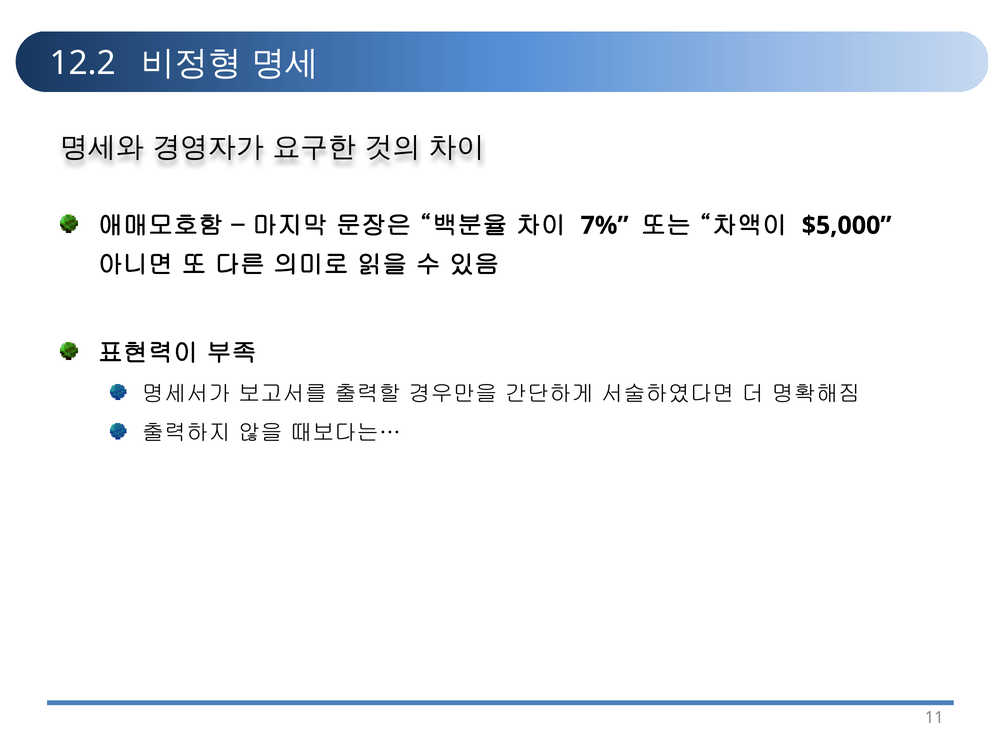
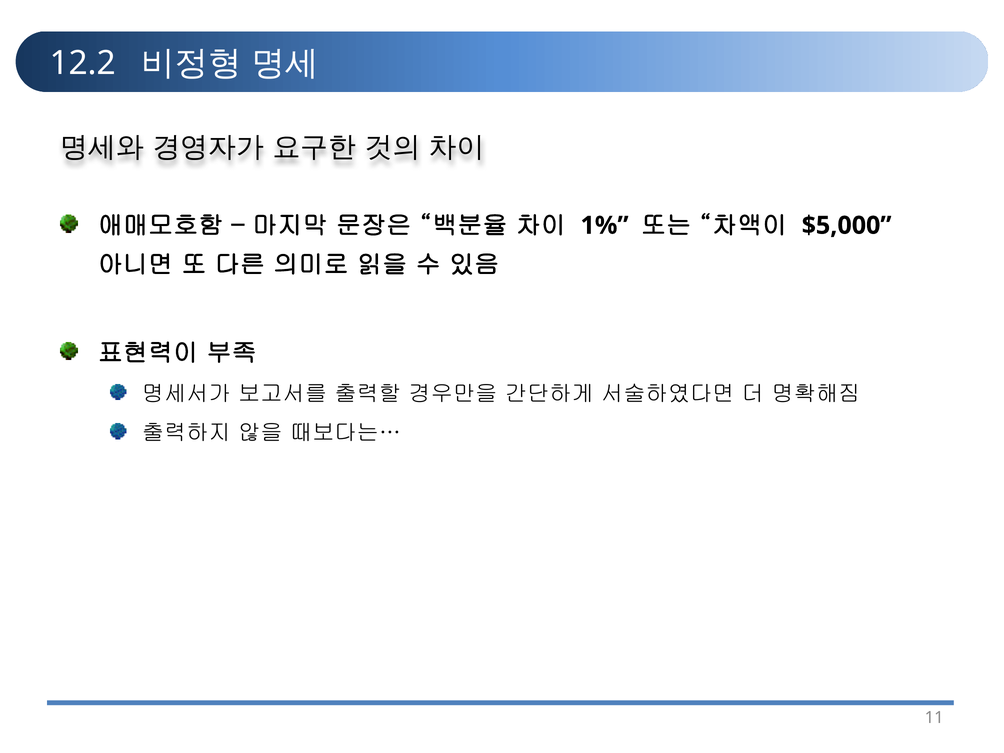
7%: 7% -> 1%
